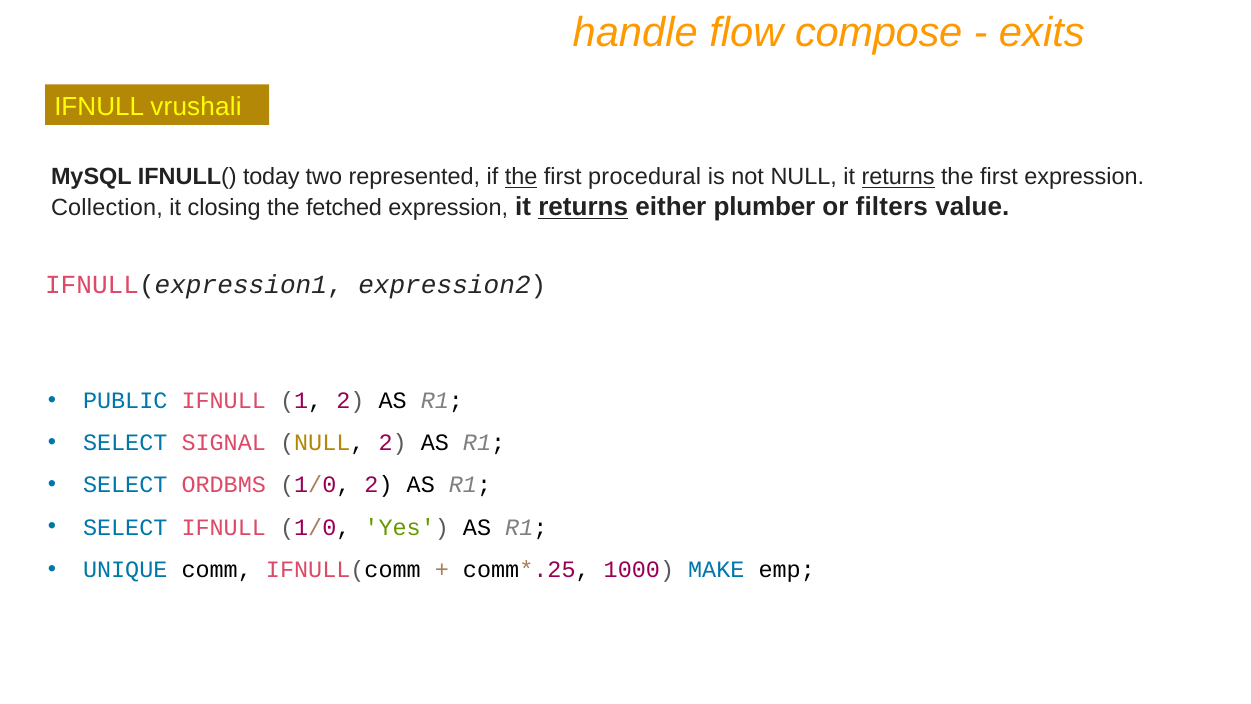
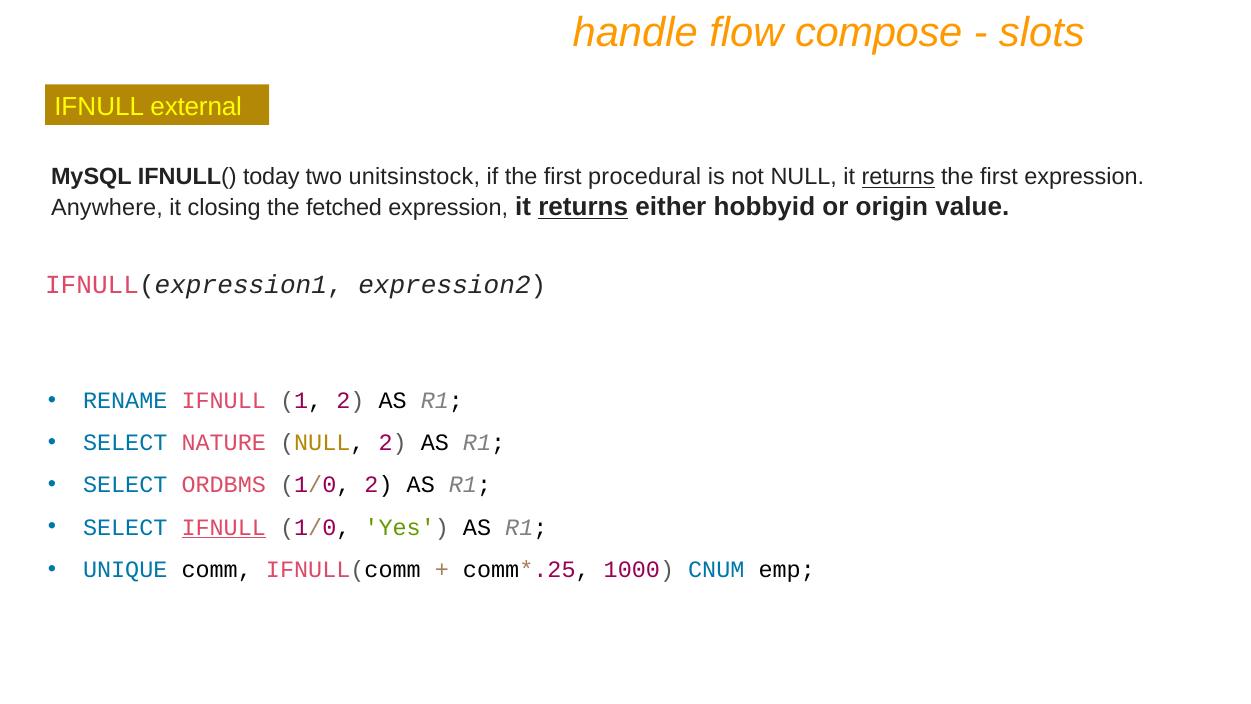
exits: exits -> slots
vrushali: vrushali -> external
represented: represented -> unitsinstock
the at (521, 177) underline: present -> none
Collection: Collection -> Anywhere
plumber: plumber -> hobbyid
filters: filters -> origin
PUBLIC: PUBLIC -> RENAME
SIGNAL: SIGNAL -> NATURE
IFNULL at (224, 527) underline: none -> present
MAKE: MAKE -> CNUM
